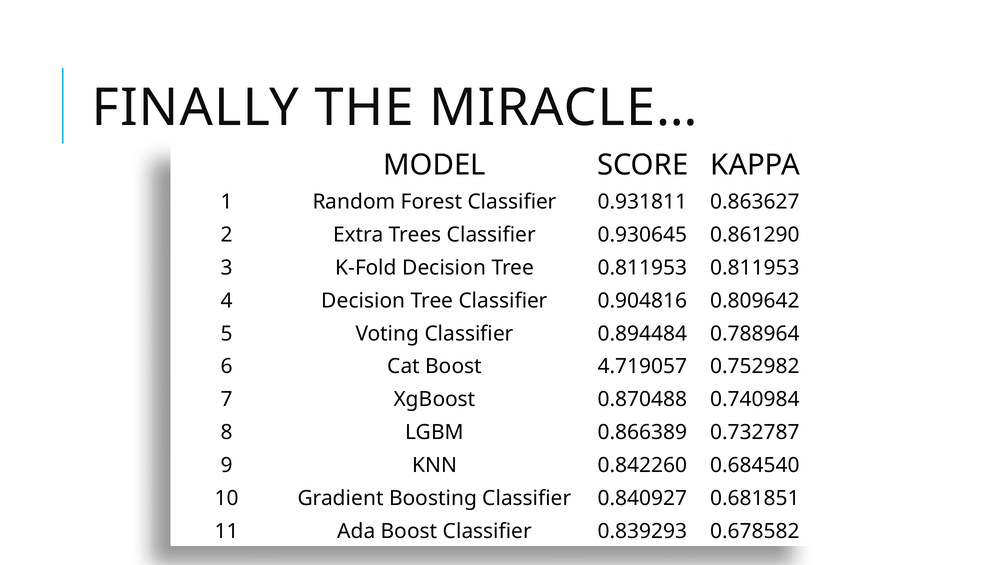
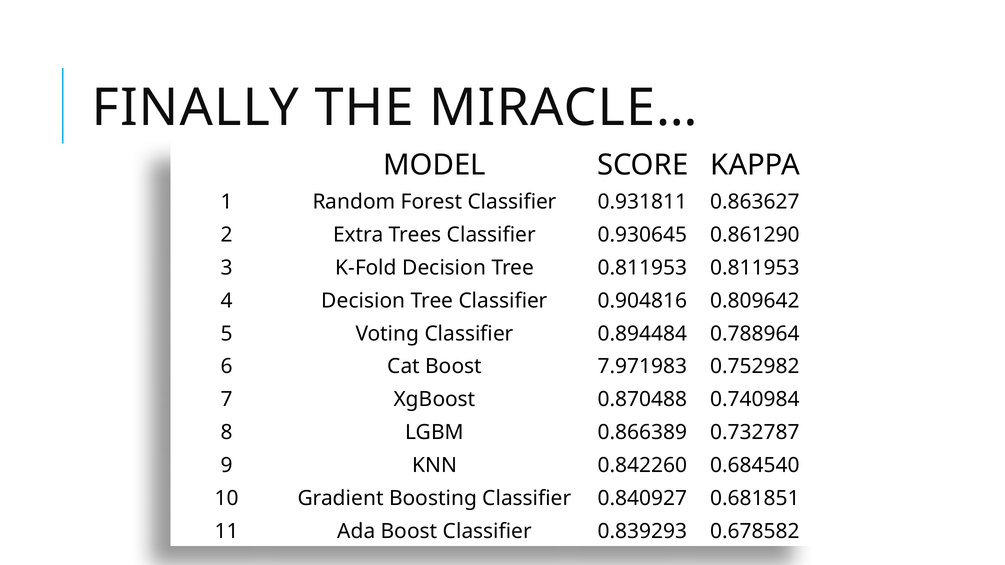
4.719057: 4.719057 -> 7.971983
